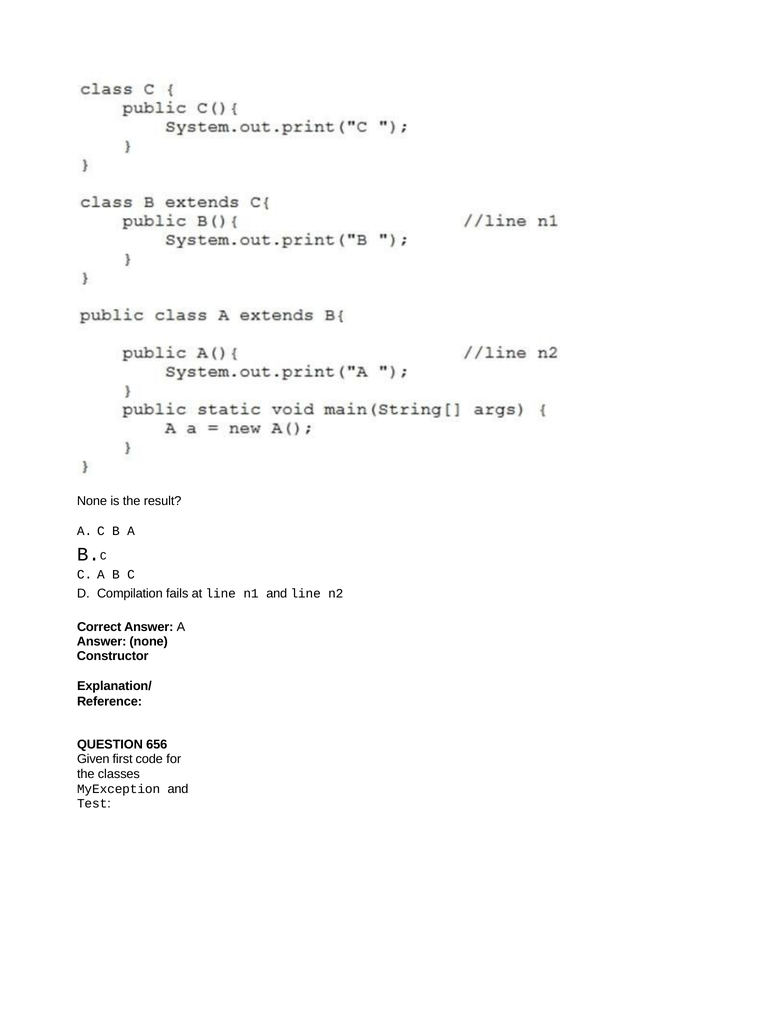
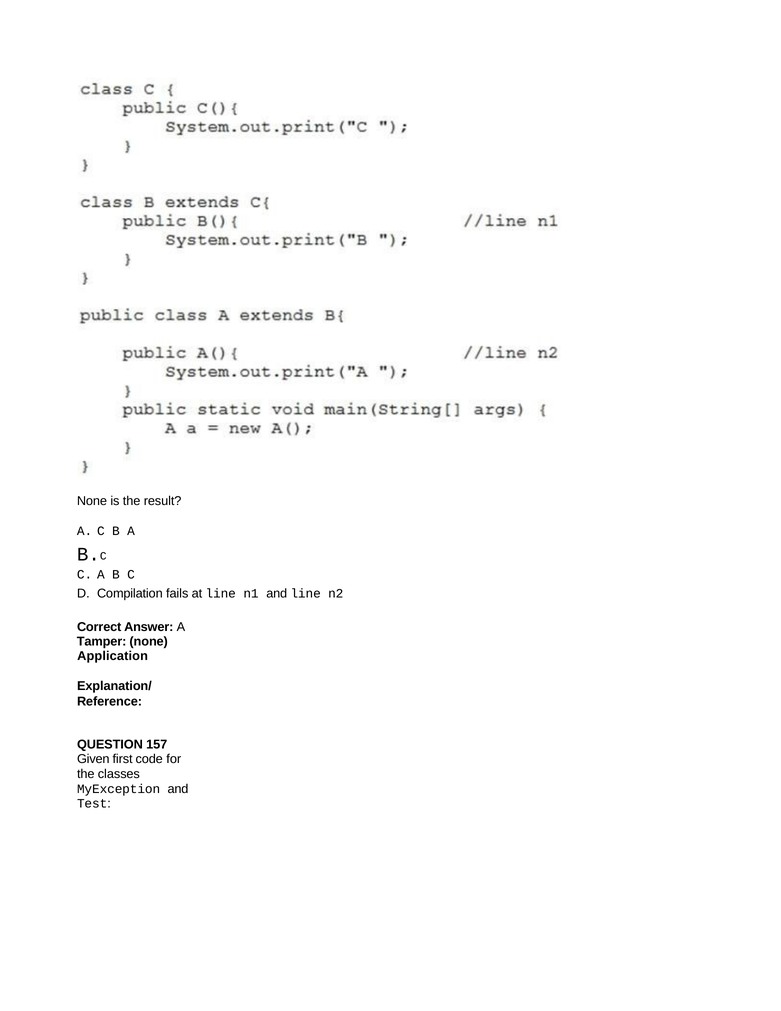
Answer at (102, 641): Answer -> Tamper
Constructor: Constructor -> Application
656: 656 -> 157
